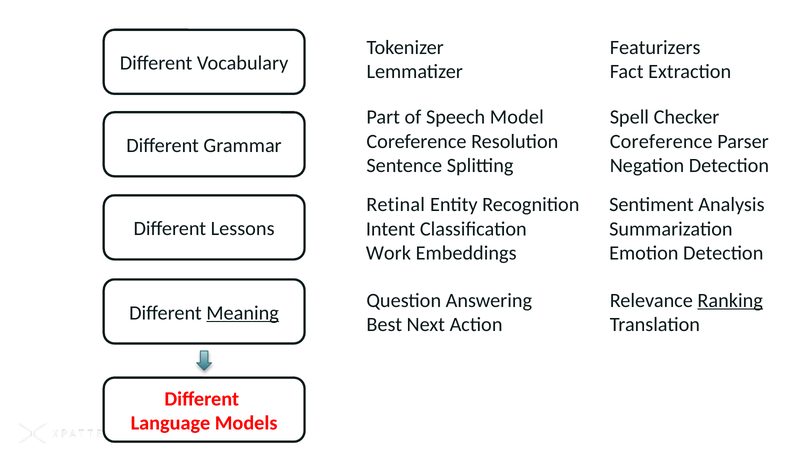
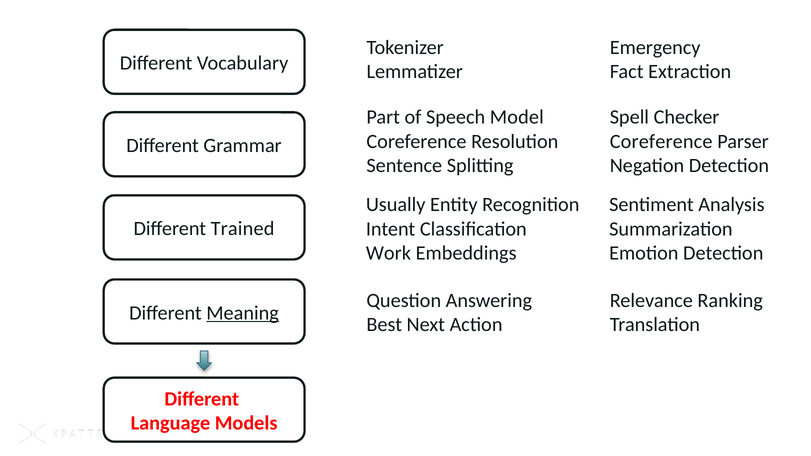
Featurizers: Featurizers -> Emergency
Retinal: Retinal -> Usually
Lessons: Lessons -> Trained
Ranking underline: present -> none
